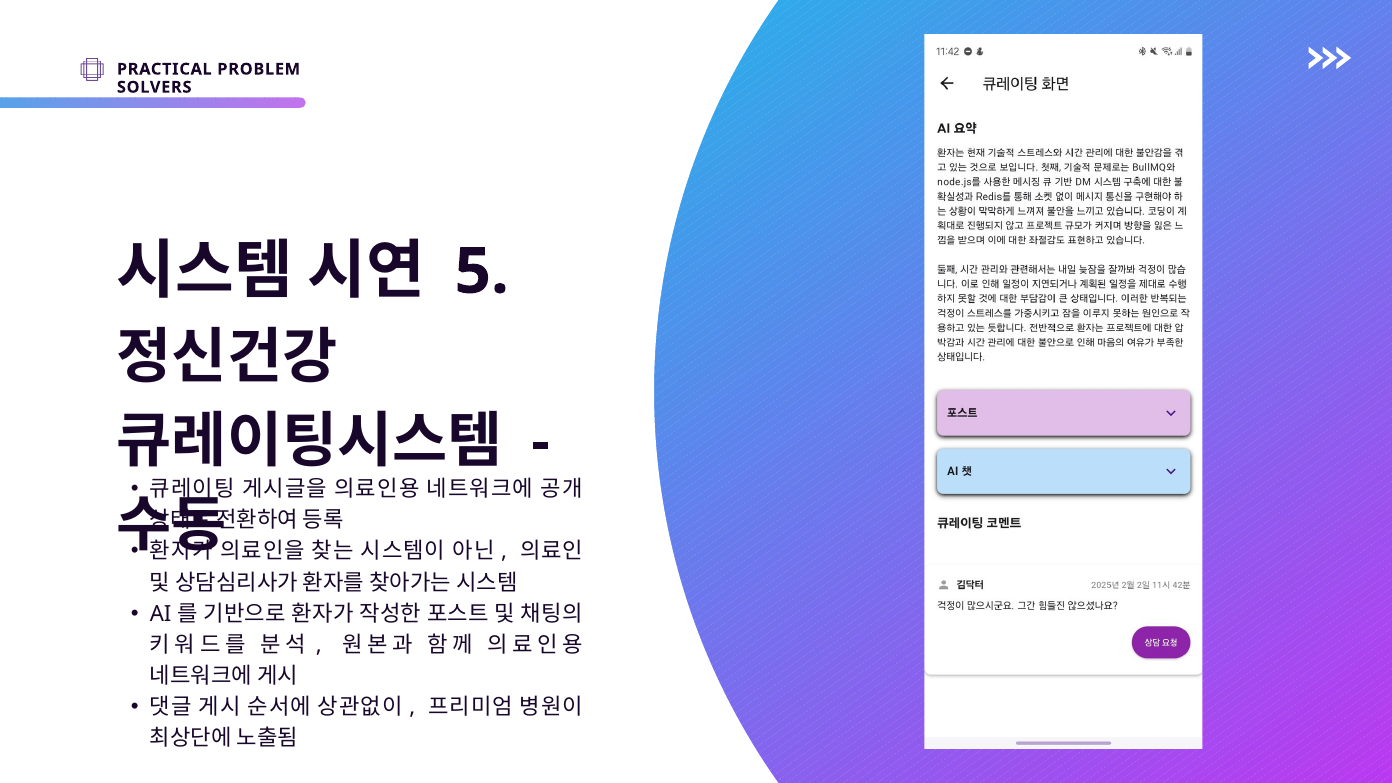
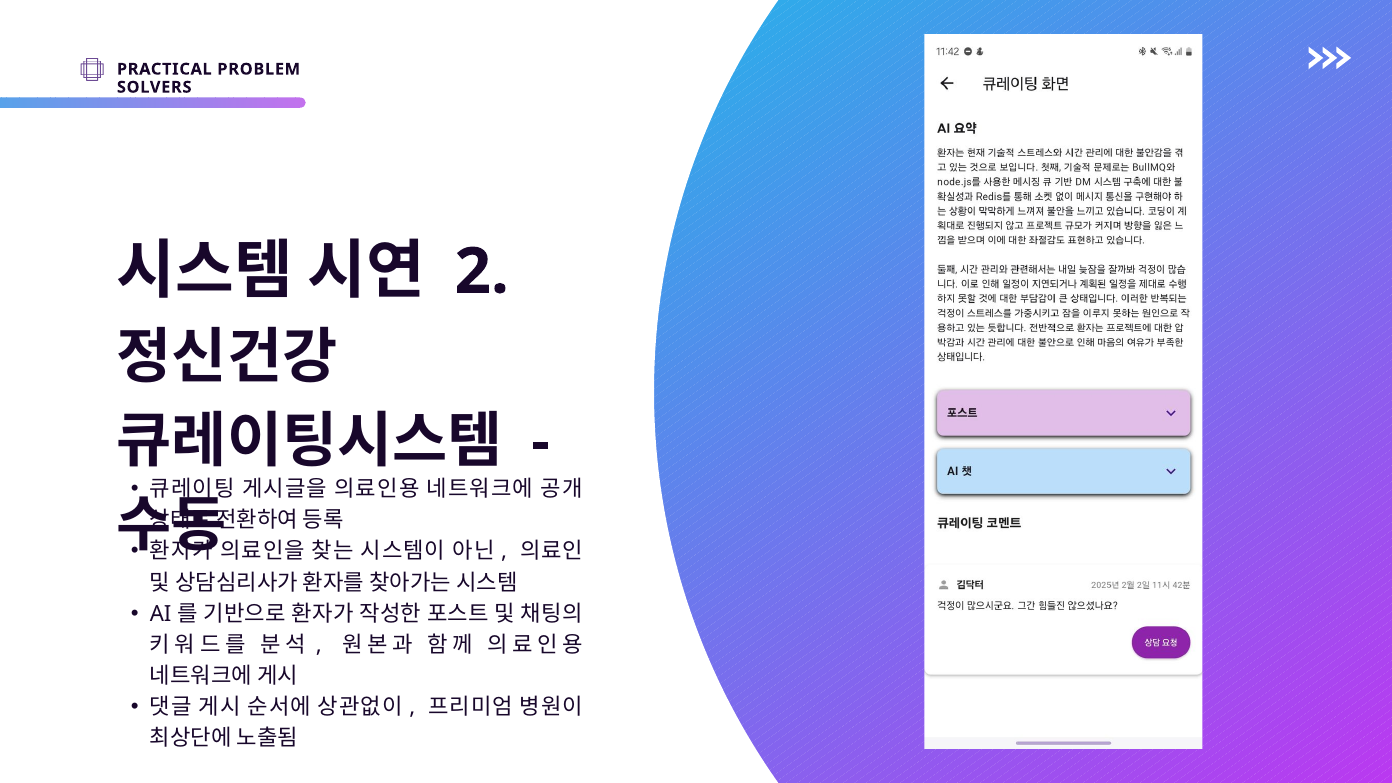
5: 5 -> 2
